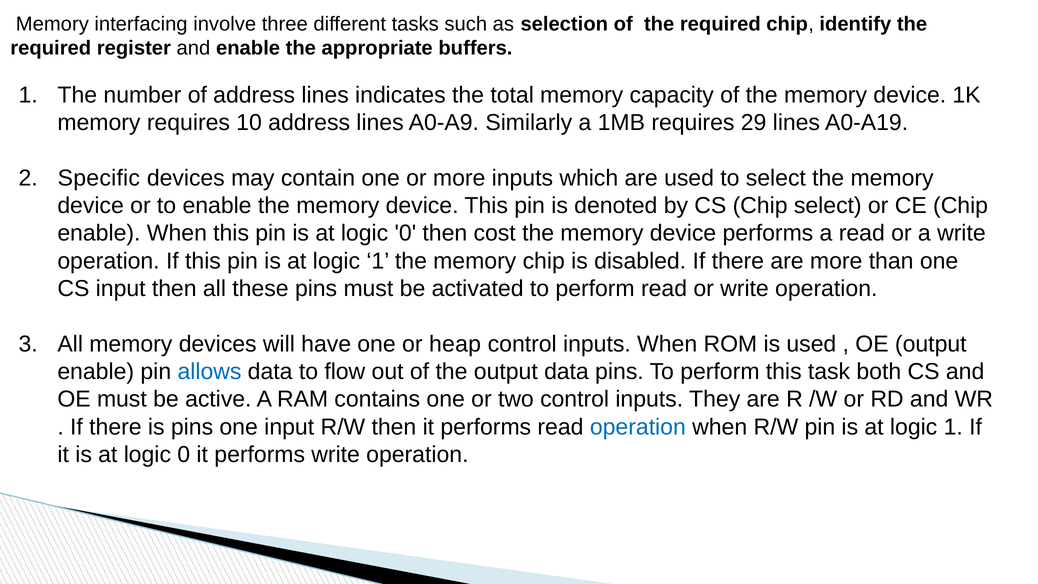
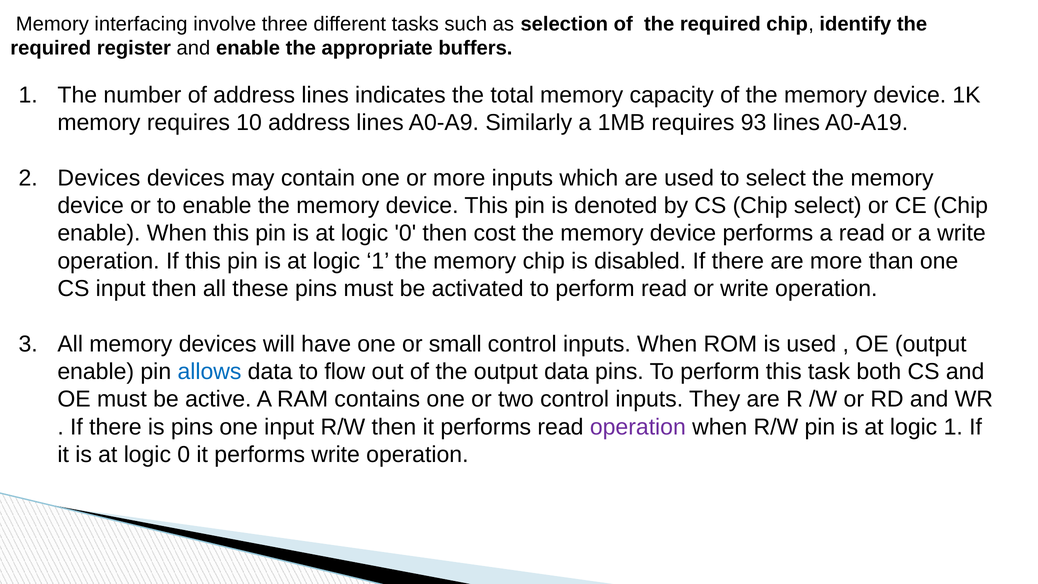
29: 29 -> 93
Specific at (99, 178): Specific -> Devices
heap: heap -> small
operation at (638, 427) colour: blue -> purple
